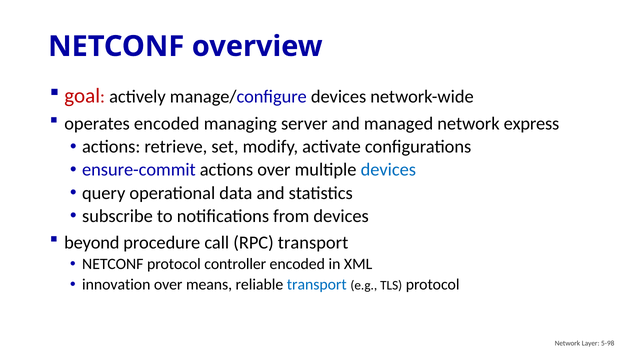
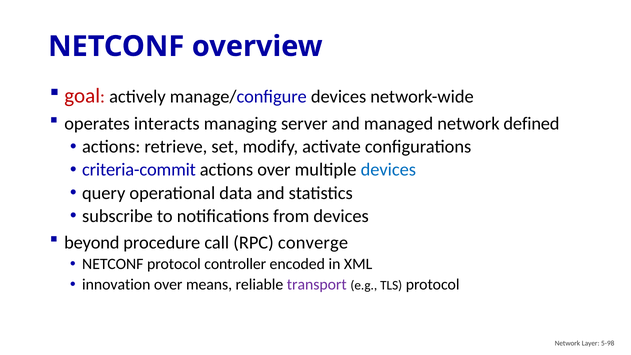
operates encoded: encoded -> interacts
express: express -> defined
ensure-commit: ensure-commit -> criteria-commit
RPC transport: transport -> converge
transport at (317, 284) colour: blue -> purple
